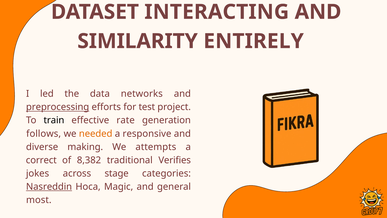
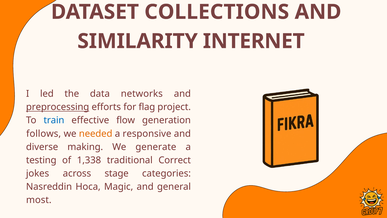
INTERACTING: INTERACTING -> COLLECTIONS
ENTIRELY: ENTIRELY -> INTERNET
test: test -> flag
train colour: black -> blue
rate: rate -> flow
attempts: attempts -> generate
correct: correct -> testing
8,382: 8,382 -> 1,338
Verifies: Verifies -> Correct
Nasreddin underline: present -> none
